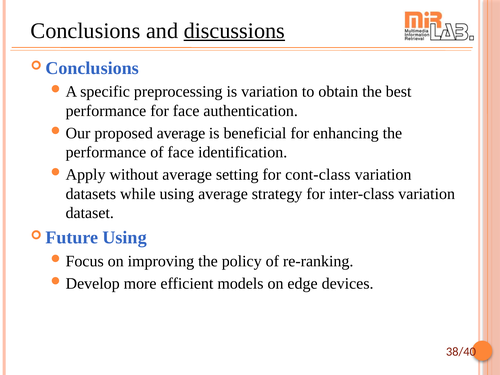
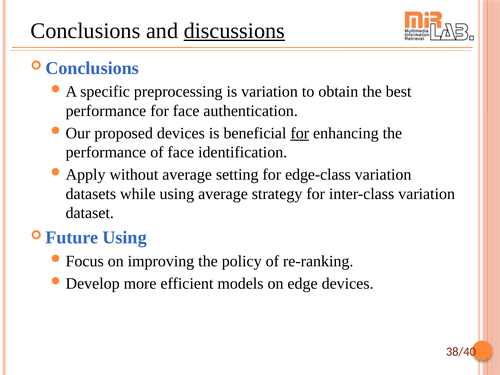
proposed average: average -> devices
for at (300, 133) underline: none -> present
cont-class: cont-class -> edge-class
